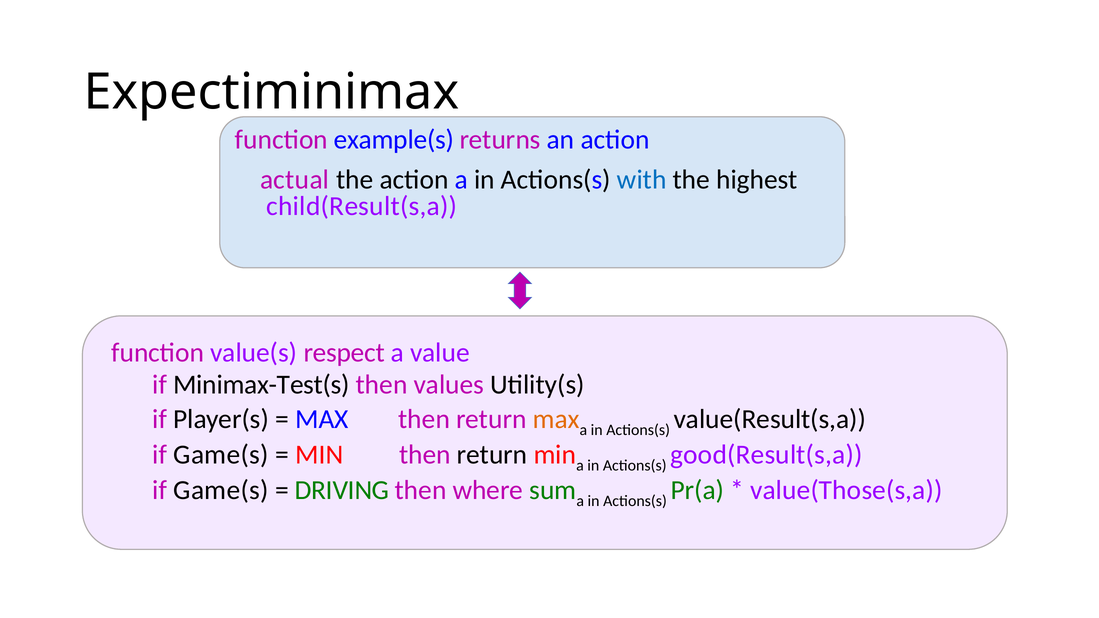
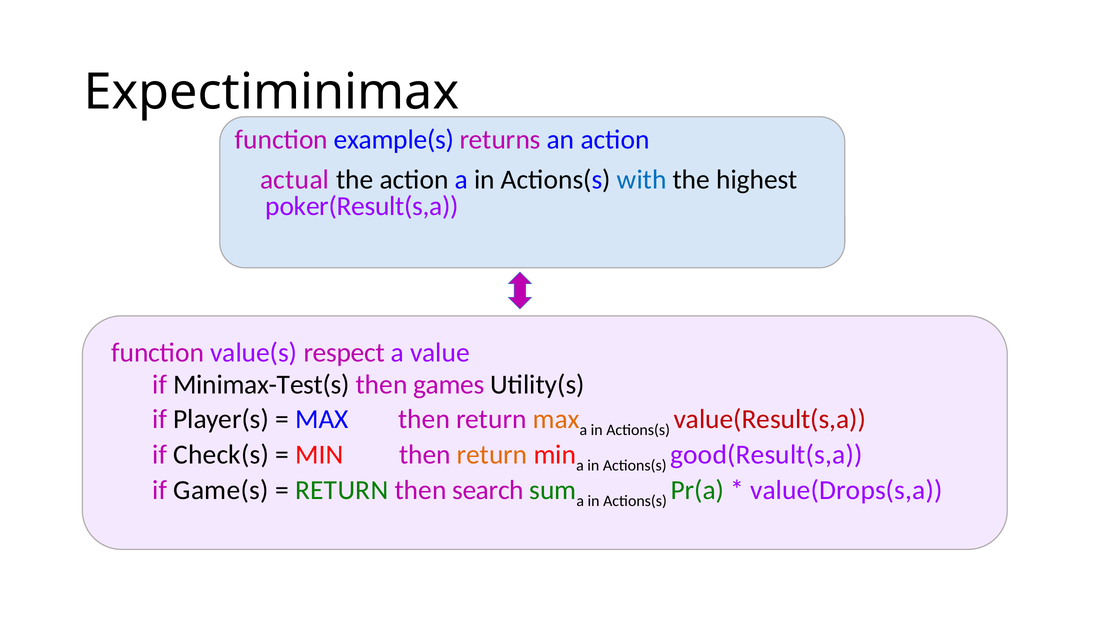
child(Result(s,a: child(Result(s,a -> poker(Result(s,a
values: values -> games
value(Result(s,a colour: black -> red
Game(s at (221, 455): Game(s -> Check(s
return at (492, 455) colour: black -> orange
DRIVING at (342, 490): DRIVING -> RETURN
where: where -> search
value(Those(s,a: value(Those(s,a -> value(Drops(s,a
